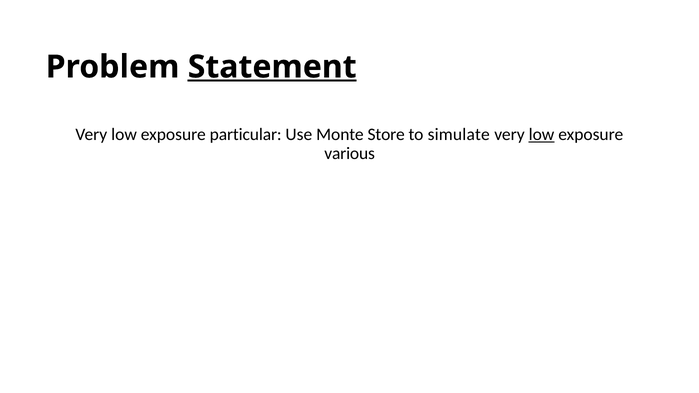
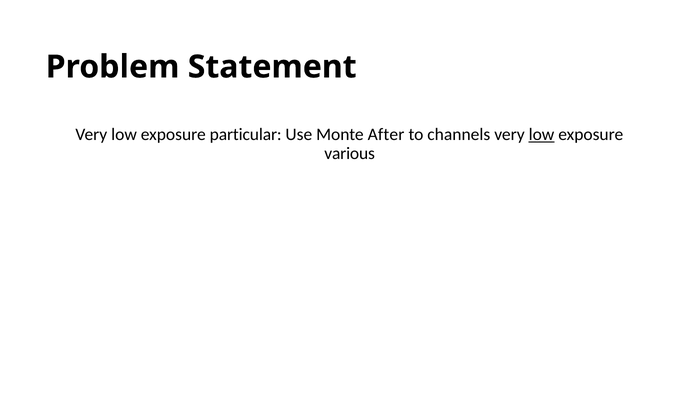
Statement underline: present -> none
Store: Store -> After
simulate: simulate -> channels
